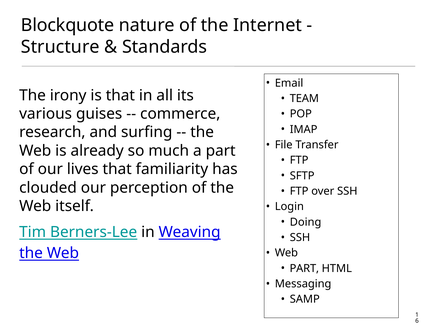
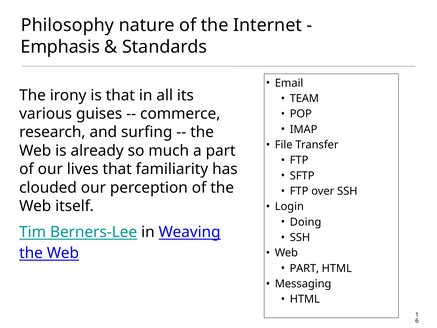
Blockquote: Blockquote -> Philosophy
Structure: Structure -> Emphasis
SAMP at (305, 299): SAMP -> HTML
